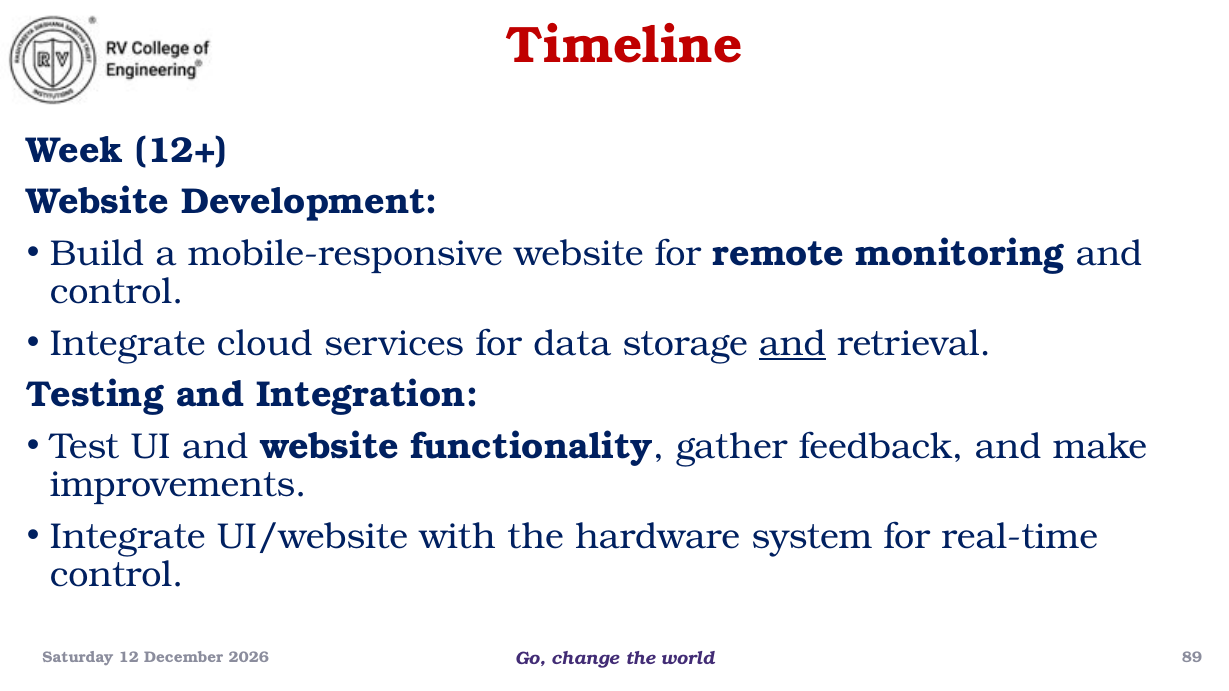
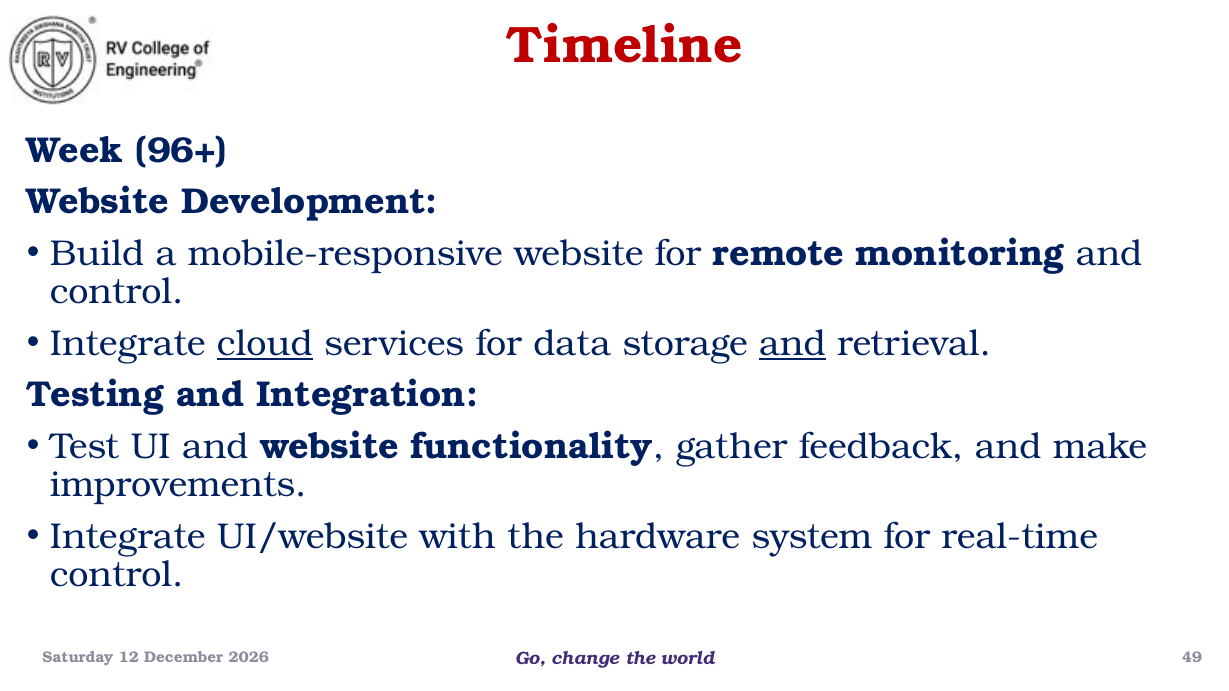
12+: 12+ -> 96+
cloud underline: none -> present
89: 89 -> 49
